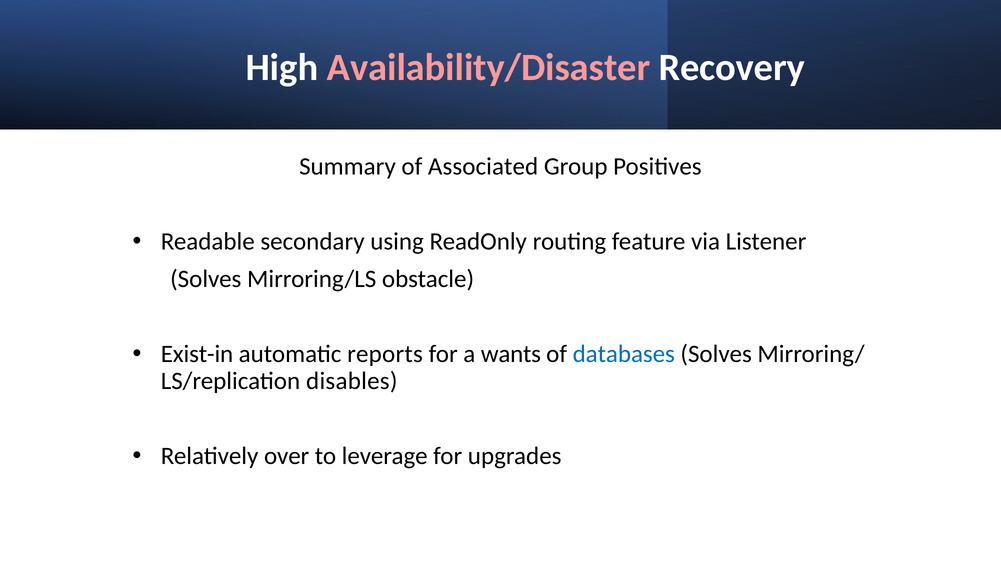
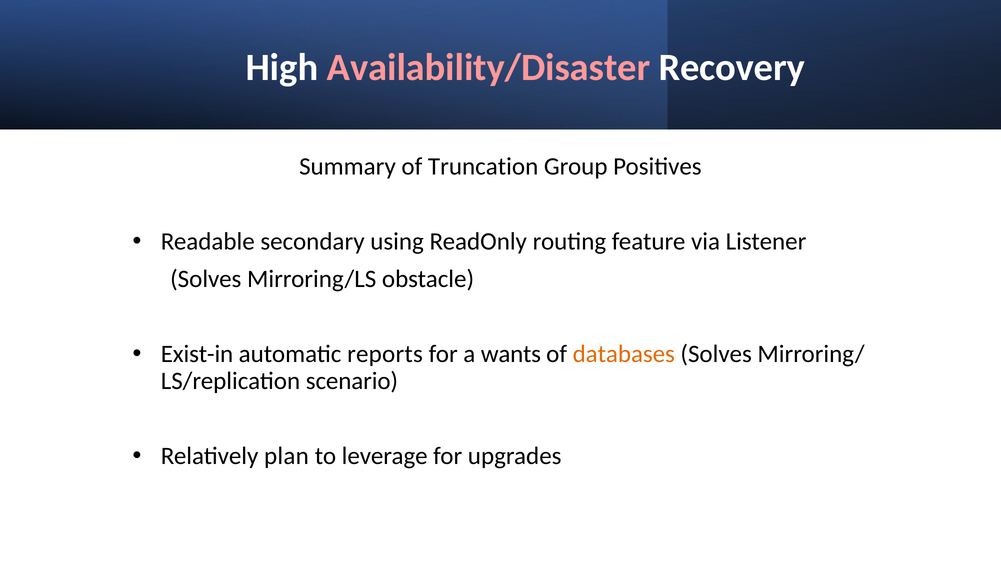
Associated: Associated -> Truncation
databases colour: blue -> orange
disables: disables -> scenario
over: over -> plan
